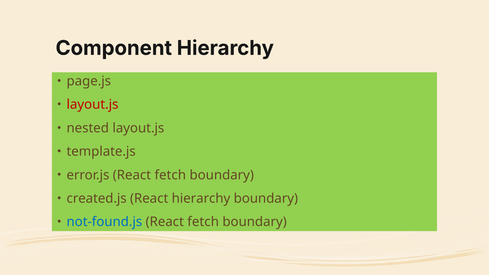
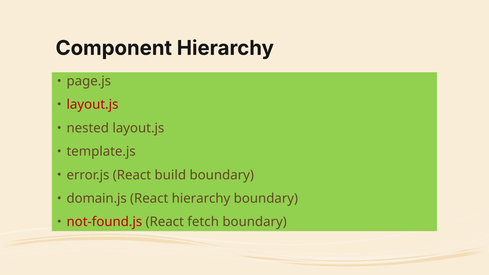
error.js React fetch: fetch -> build
created.js: created.js -> domain.js
not-found.js colour: blue -> red
